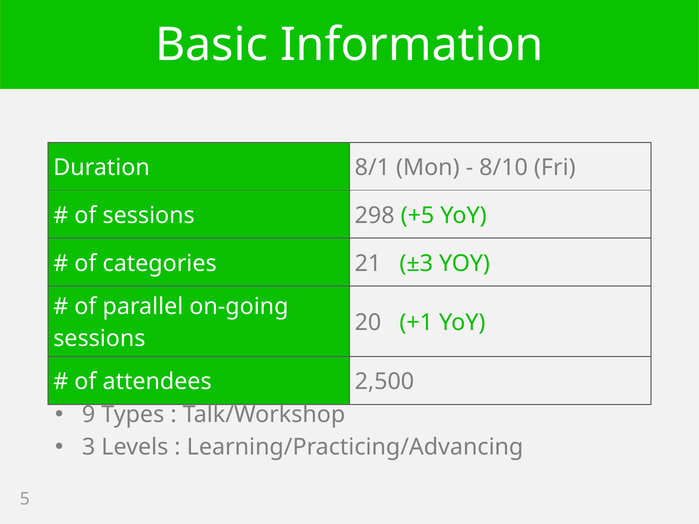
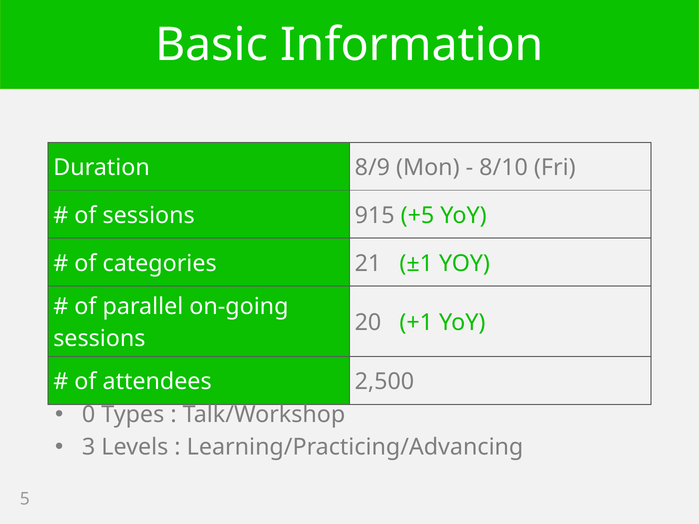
8/1: 8/1 -> 8/9
298: 298 -> 915
±3: ±3 -> ±1
9: 9 -> 0
